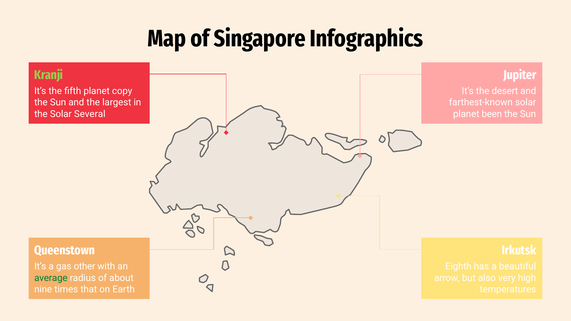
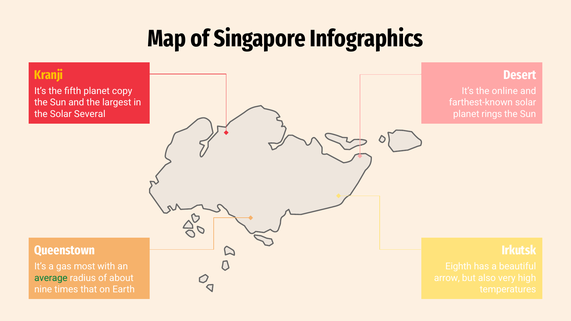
Kranji colour: light green -> yellow
Jupiter: Jupiter -> Desert
desert: desert -> online
been: been -> rings
other: other -> most
